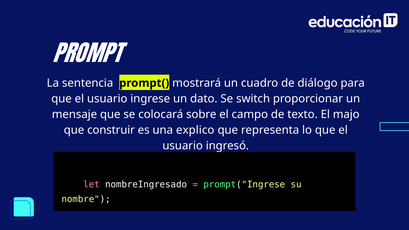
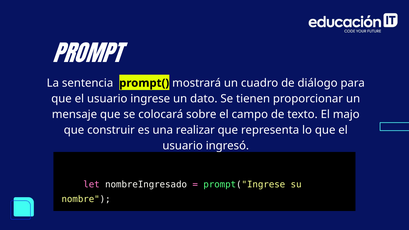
switch: switch -> tienen
explico: explico -> realizar
